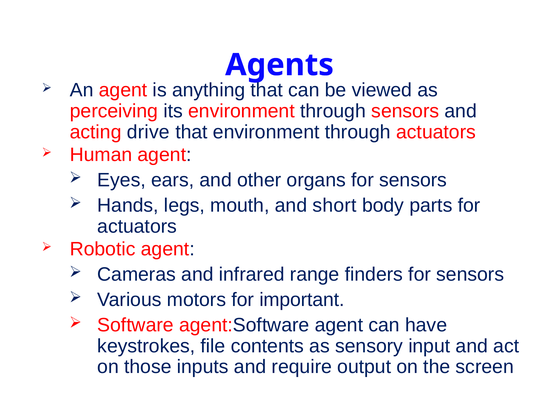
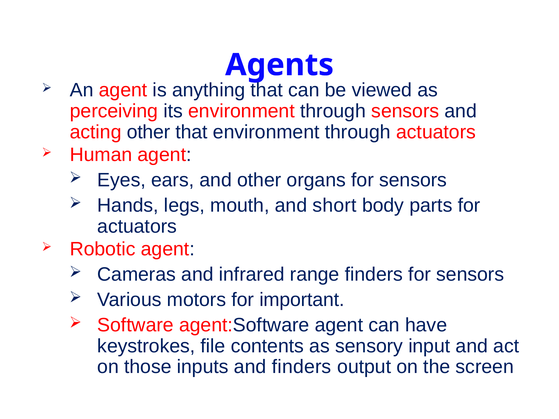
acting drive: drive -> other
and require: require -> finders
